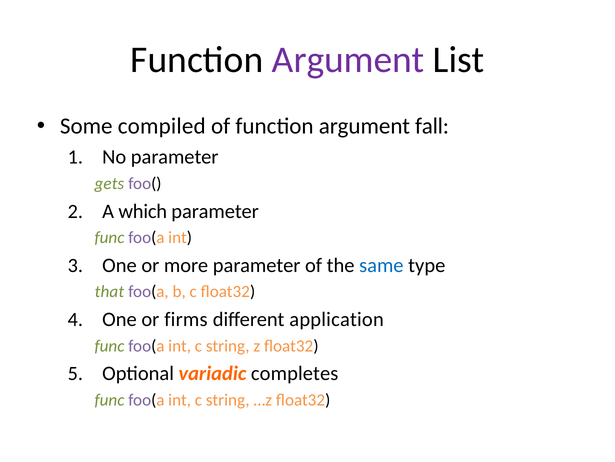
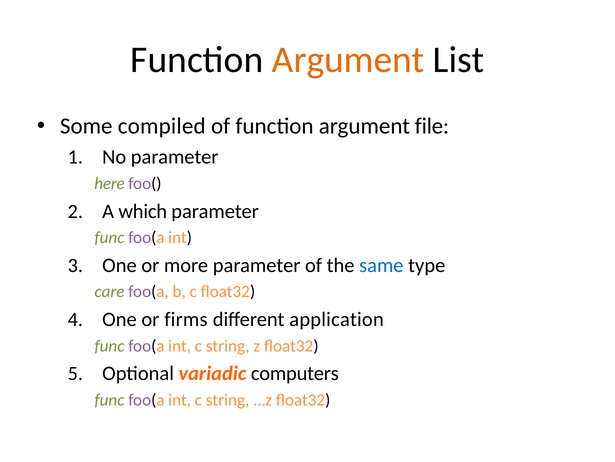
Argument at (348, 60) colour: purple -> orange
fall: fall -> file
gets: gets -> here
that: that -> care
completes: completes -> computers
